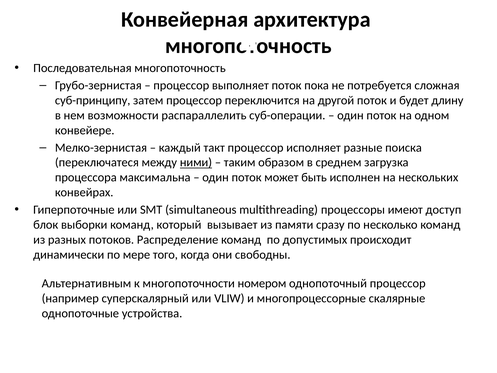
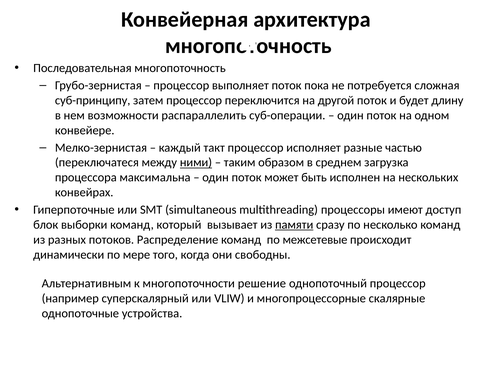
поиска: поиска -> частью
памяти underline: none -> present
допустимых: допустимых -> межсетевые
номером: номером -> решение
